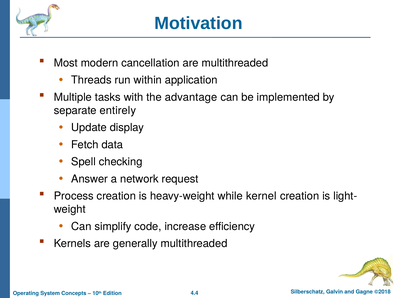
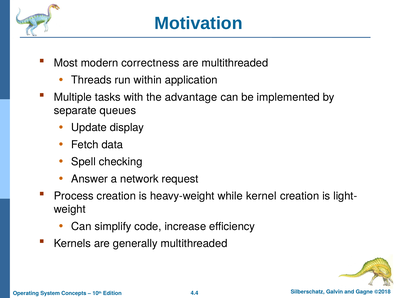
cancellation: cancellation -> correctness
entirely: entirely -> queues
